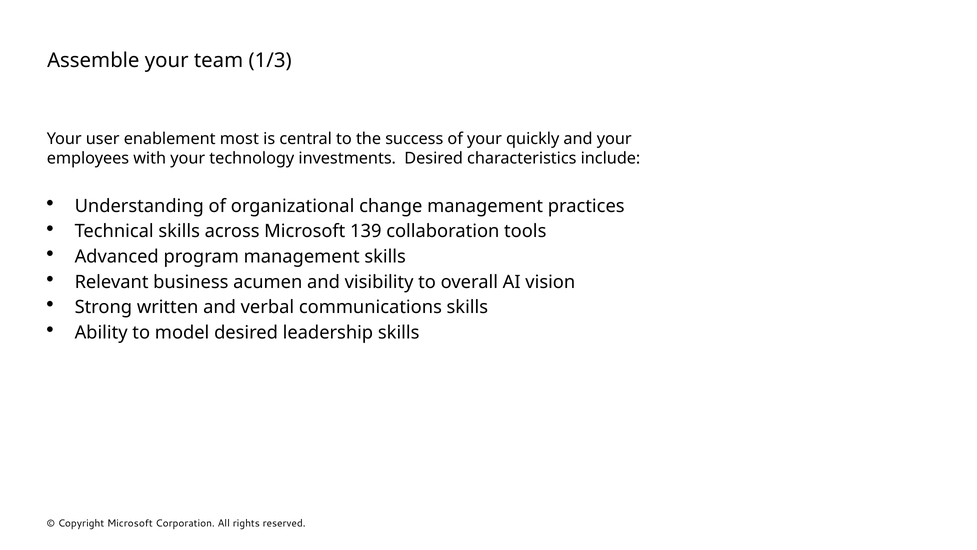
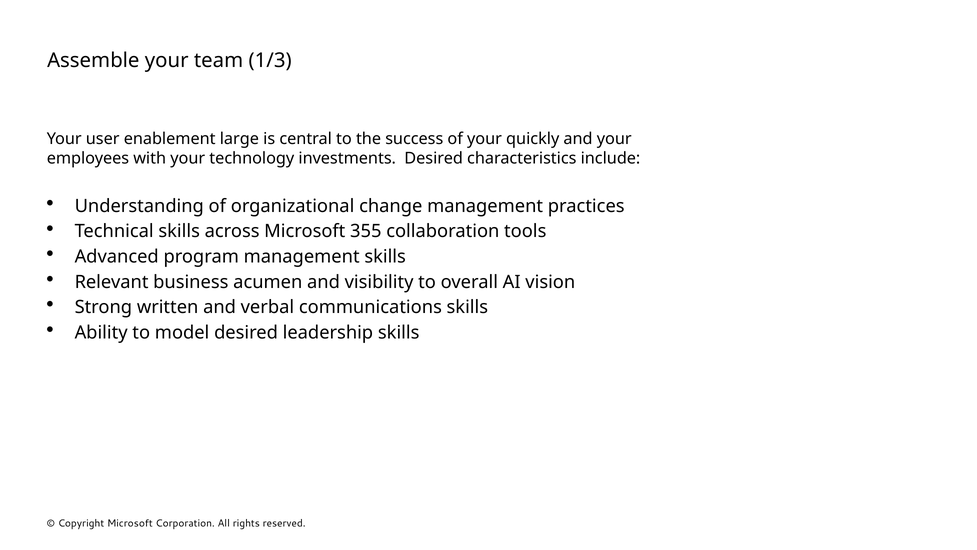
most: most -> large
139: 139 -> 355
